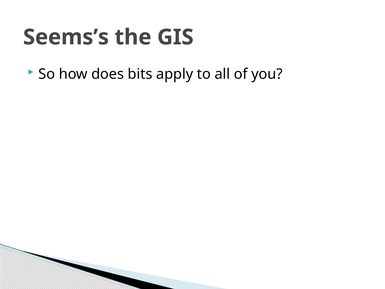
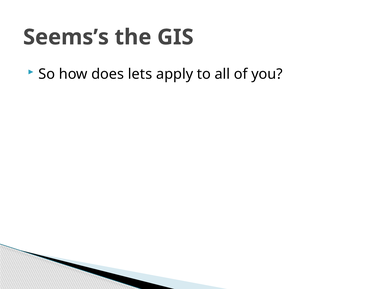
bits: bits -> lets
